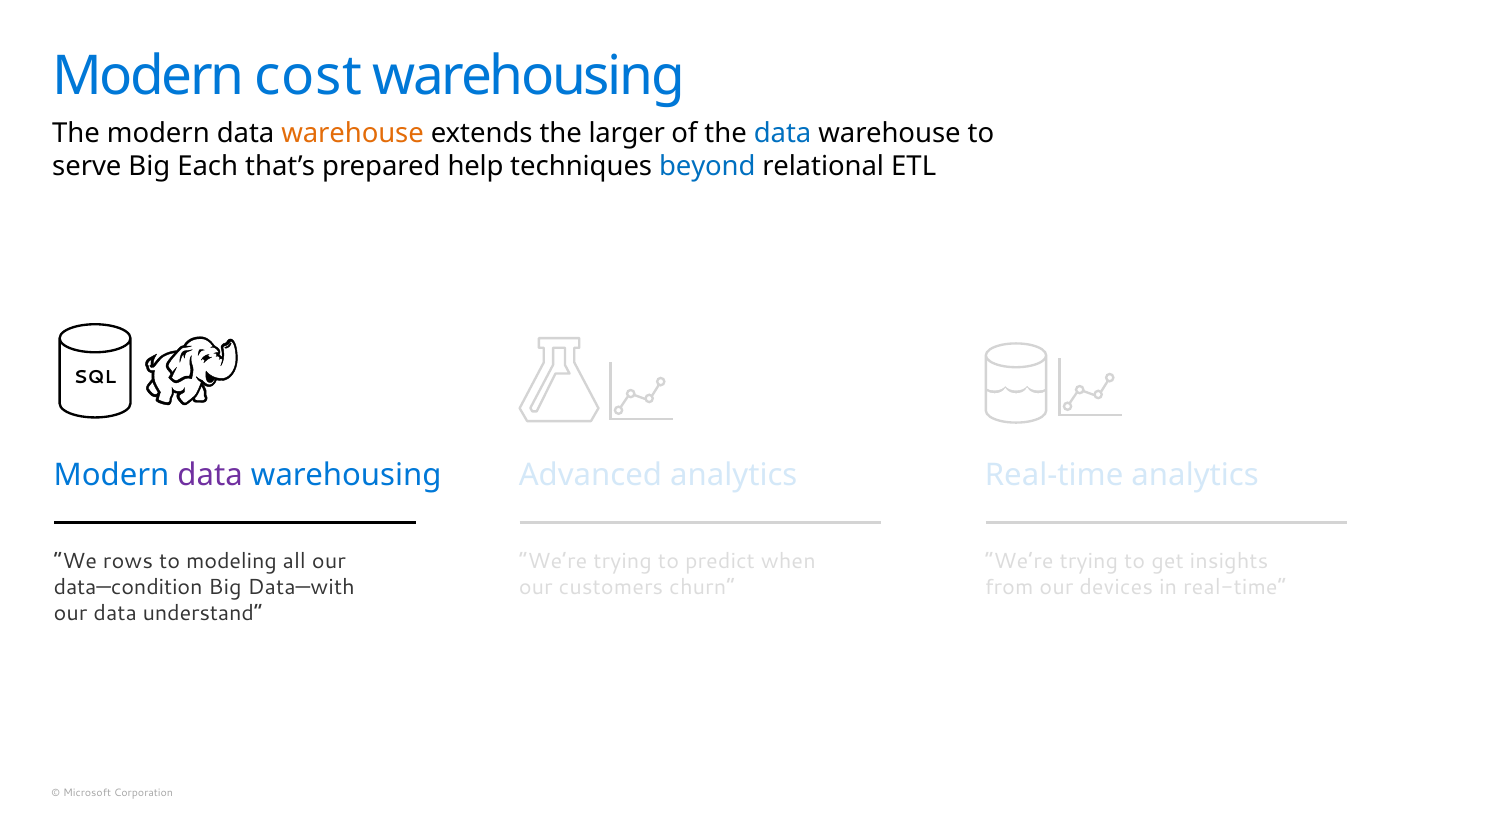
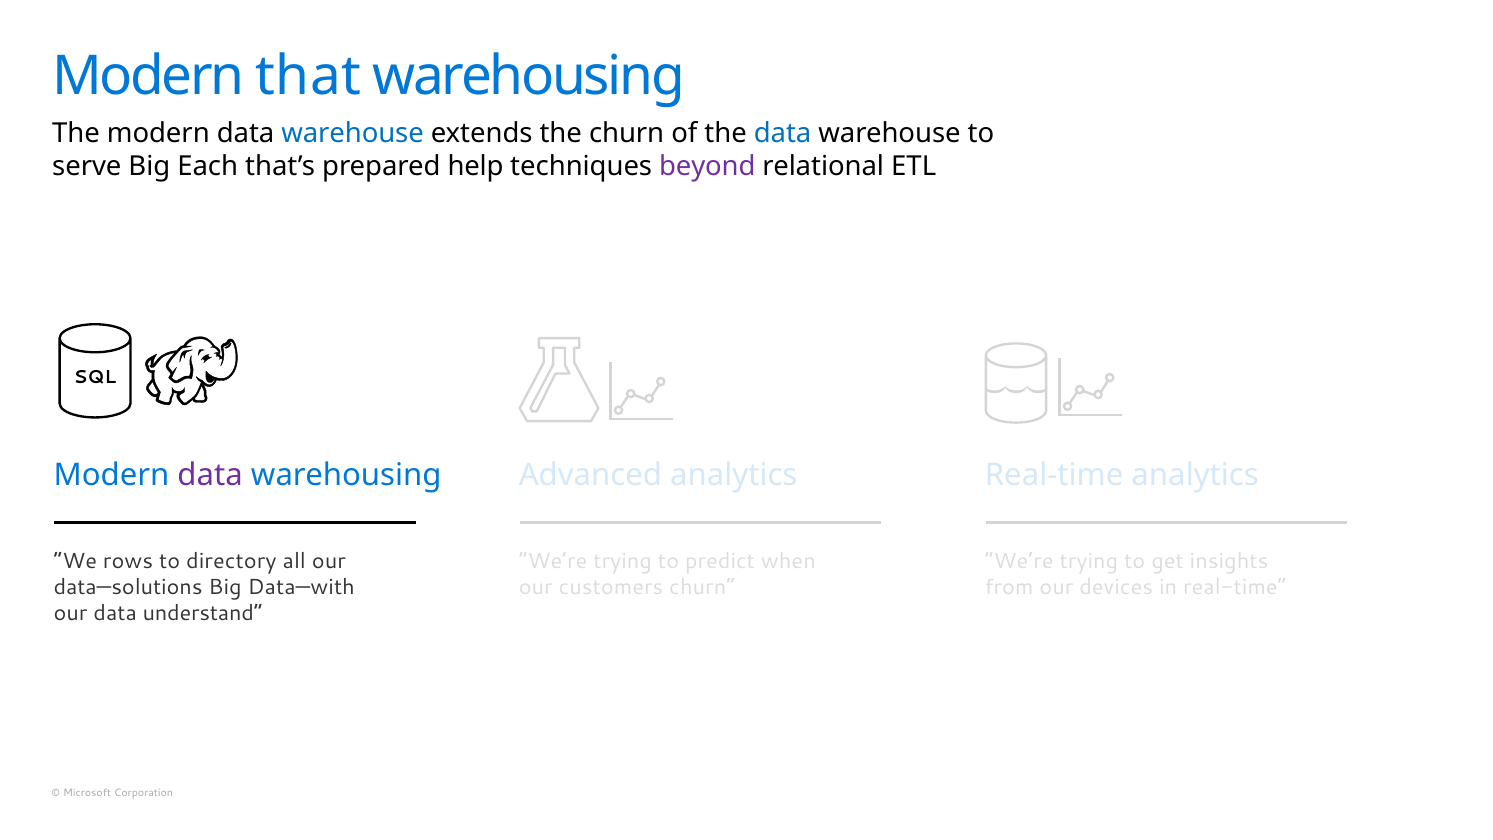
cost: cost -> that
warehouse at (353, 133) colour: orange -> blue
the larger: larger -> churn
beyond colour: blue -> purple
modeling: modeling -> directory
data—condition: data—condition -> data—solutions
